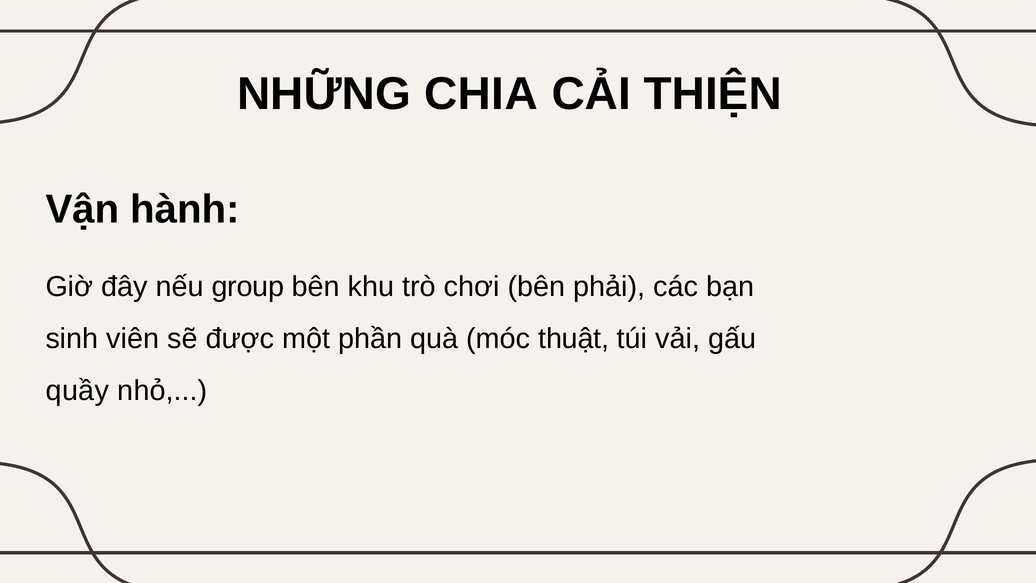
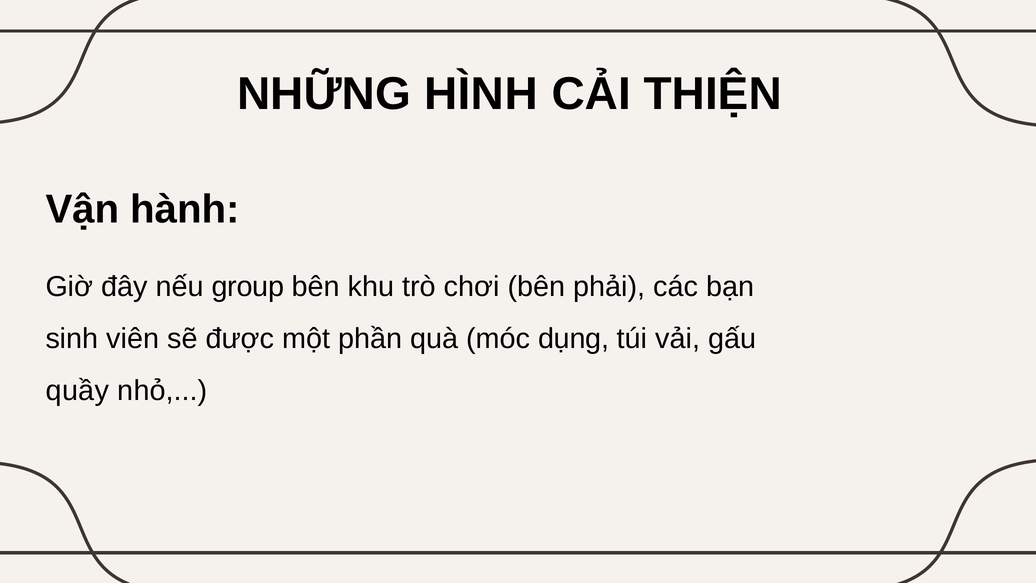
CHIA: CHIA -> HÌNH
thuật: thuật -> dụng
